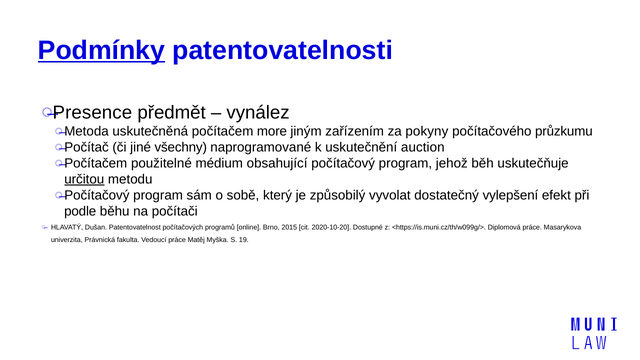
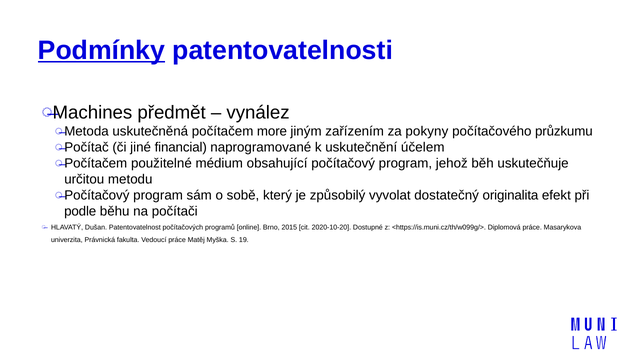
Presence: Presence -> Machines
všechny: všechny -> financial
auction: auction -> účelem
určitou underline: present -> none
vylepšení: vylepšení -> originalita
